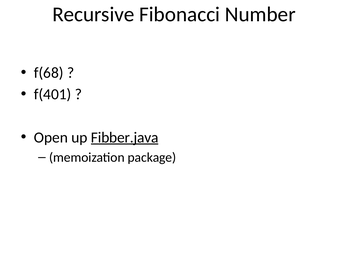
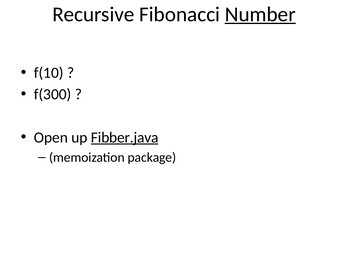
Number underline: none -> present
f(68: f(68 -> f(10
f(401: f(401 -> f(300
